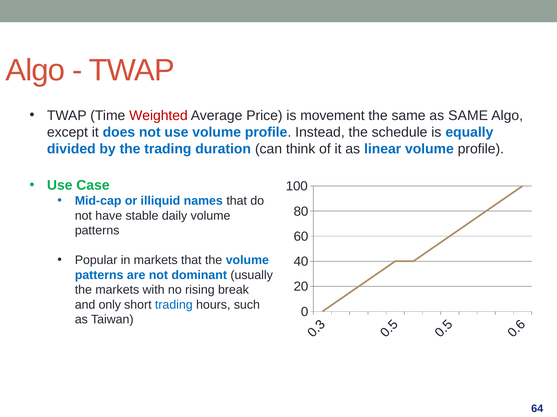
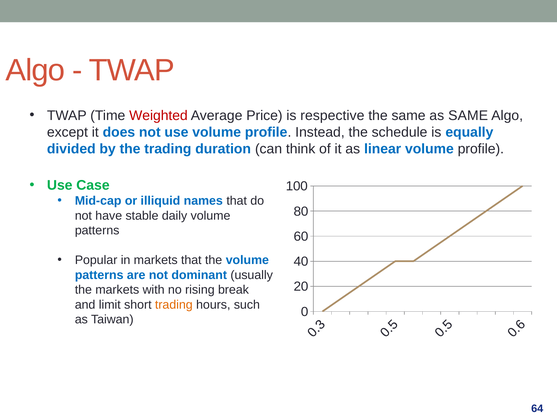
movement: movement -> respective
only: only -> limit
trading at (174, 305) colour: blue -> orange
